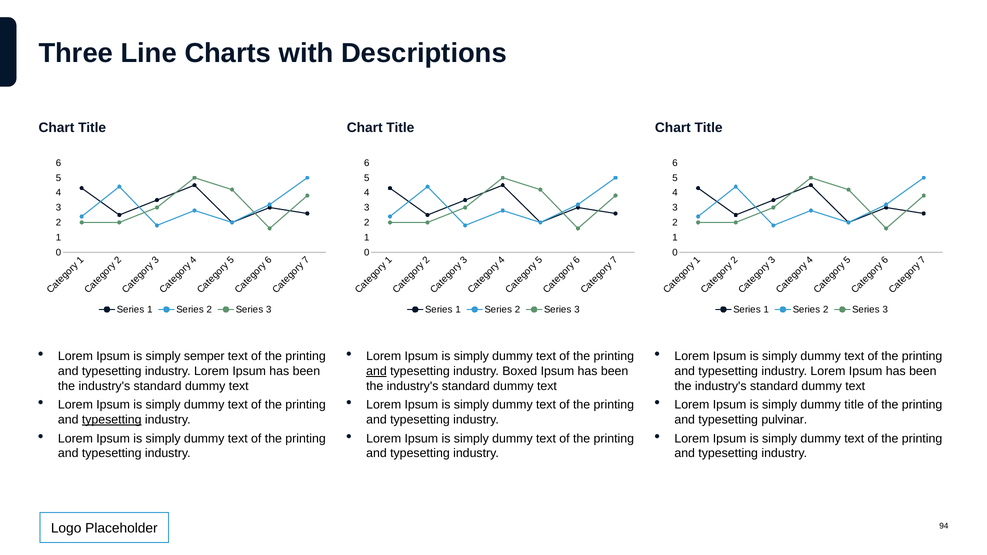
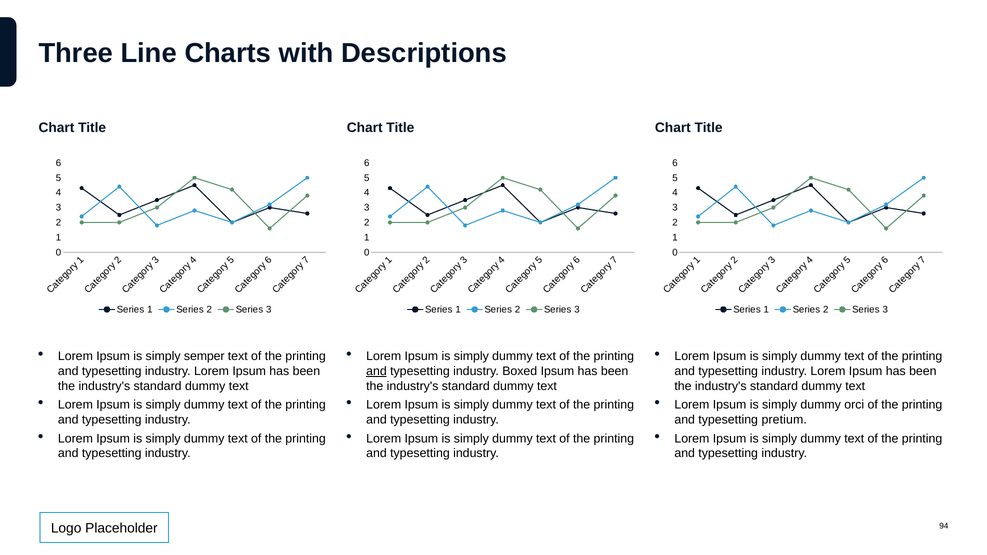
dummy title: title -> orci
typesetting at (112, 420) underline: present -> none
pulvinar: pulvinar -> pretium
